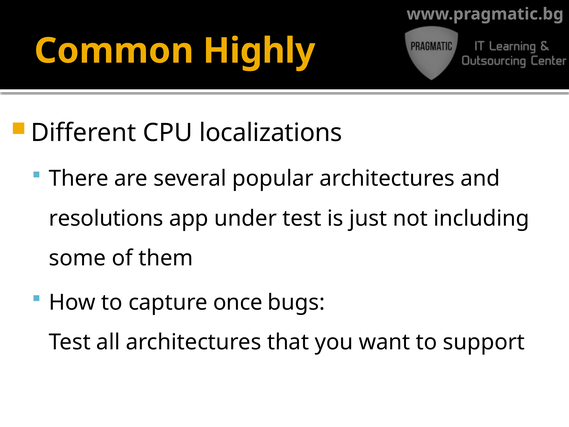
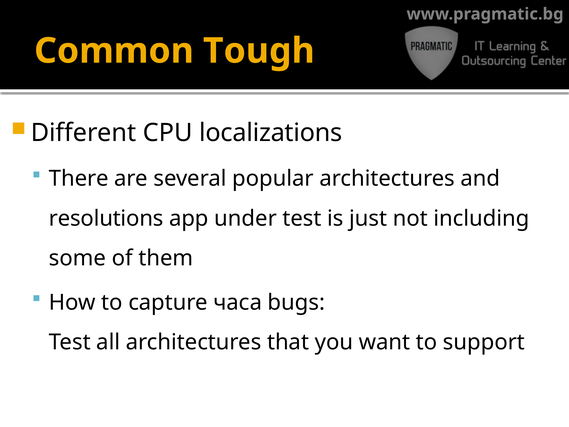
Highly: Highly -> Tough
once: once -> часа
